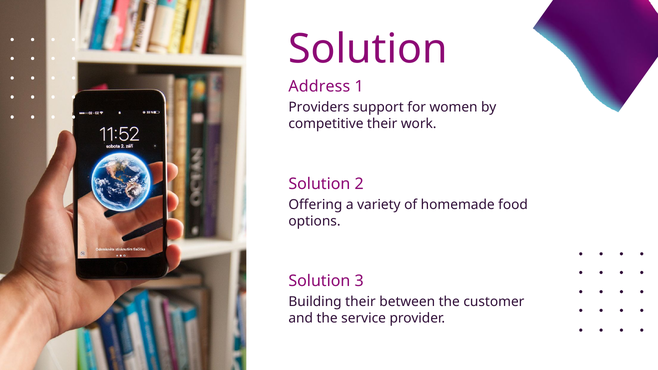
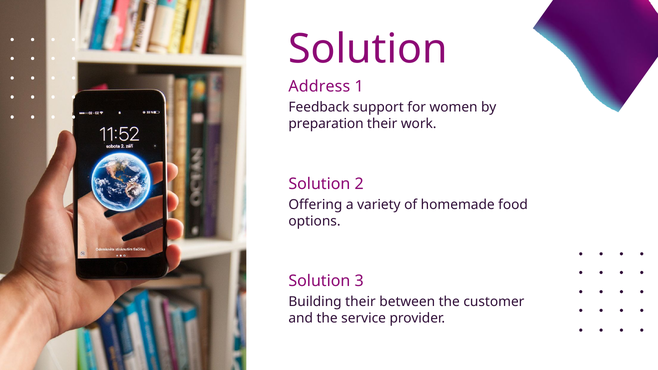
Providers: Providers -> Feedback
competitive: competitive -> preparation
